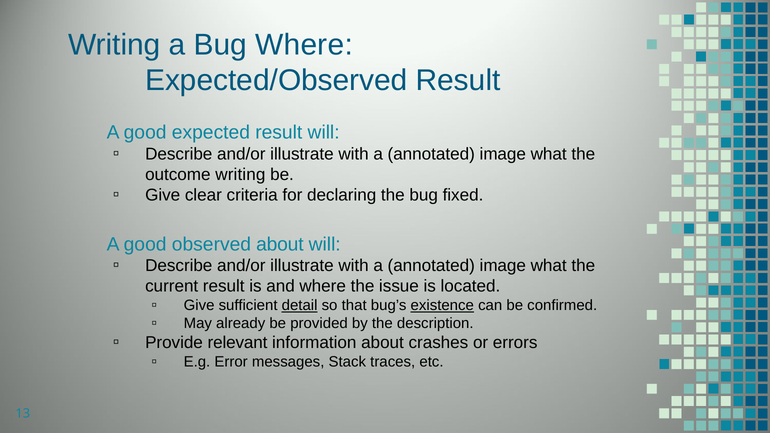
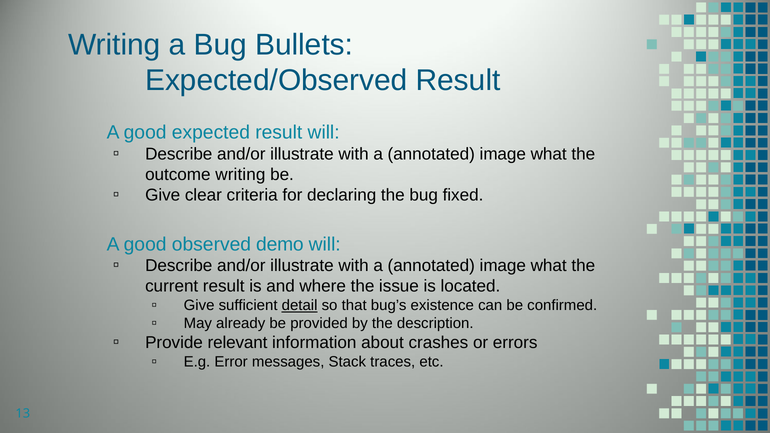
Bug Where: Where -> Bullets
observed about: about -> demo
existence underline: present -> none
